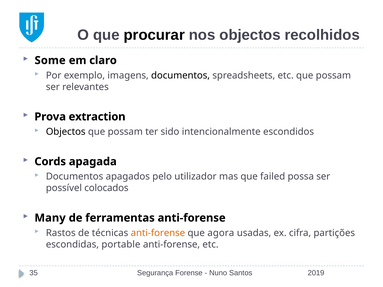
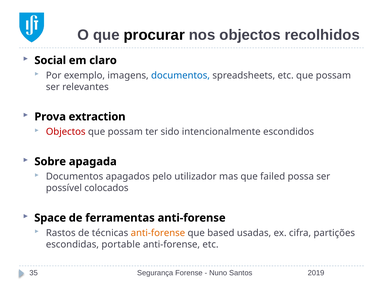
Some: Some -> Social
documentos at (181, 75) colour: black -> blue
Objectos at (66, 132) colour: black -> red
Cords: Cords -> Sobre
Many: Many -> Space
agora: agora -> based
